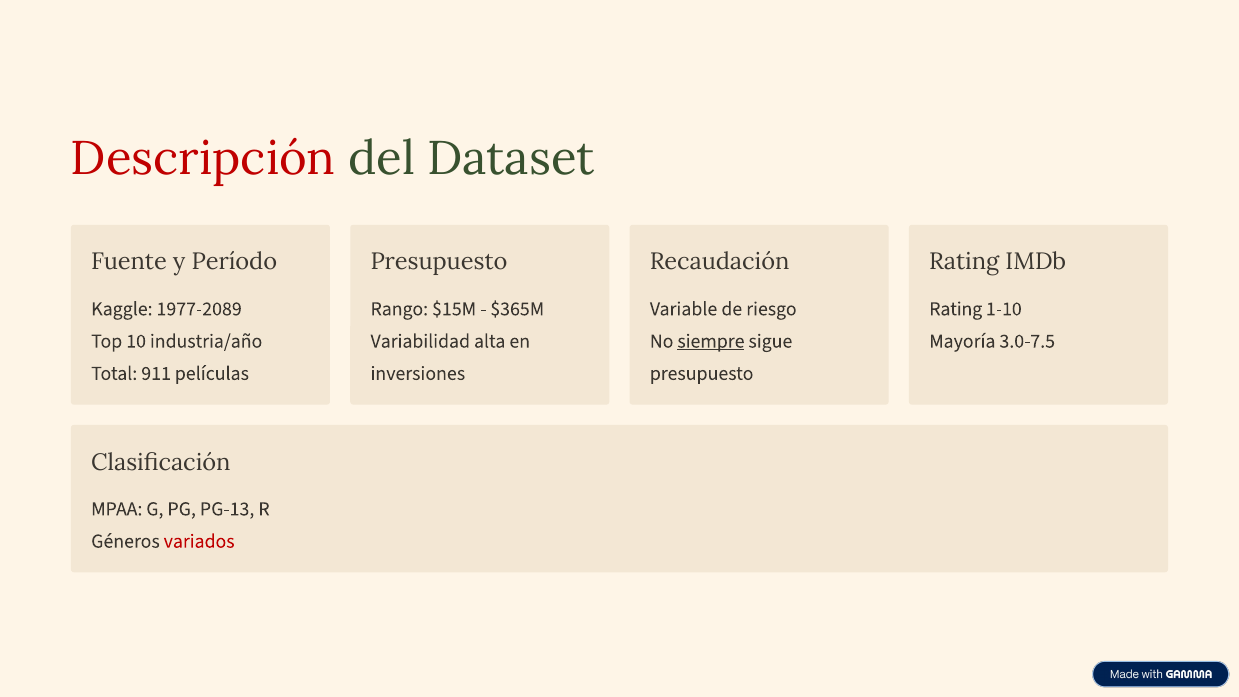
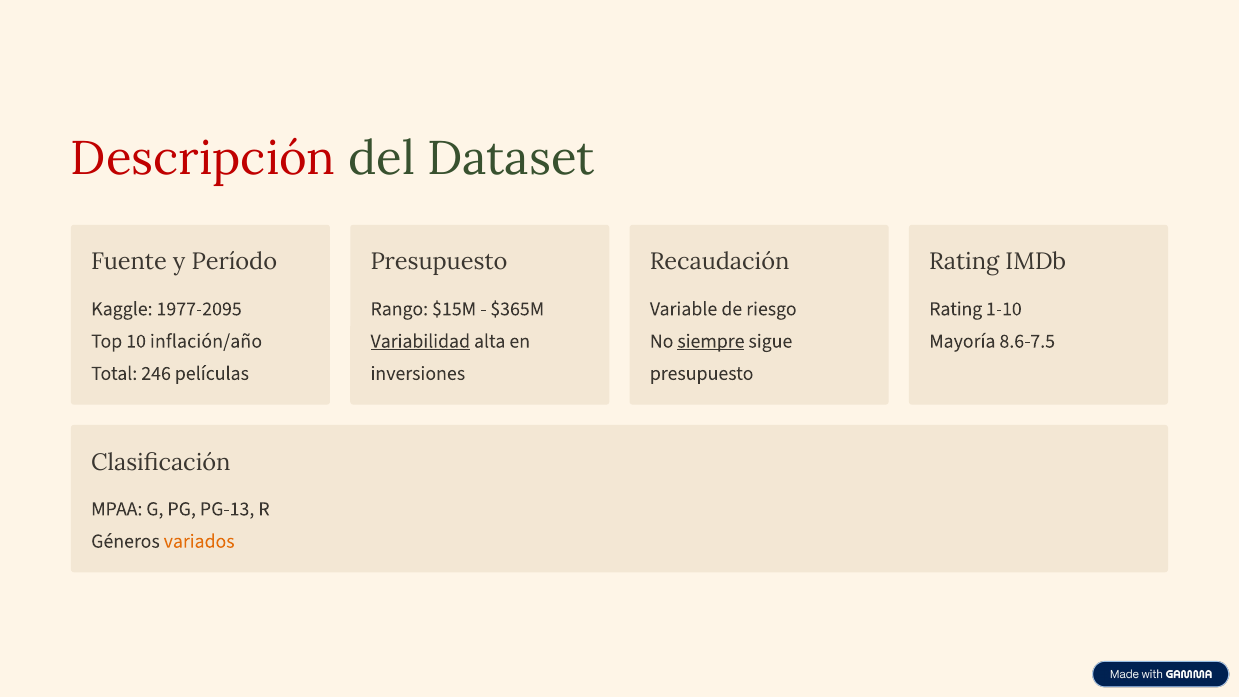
1977-2089: 1977-2089 -> 1977-2095
industria/año: industria/año -> inflación/año
Variabilidad underline: none -> present
3.0-7.5: 3.0-7.5 -> 8.6-7.5
911: 911 -> 246
variados colour: red -> orange
